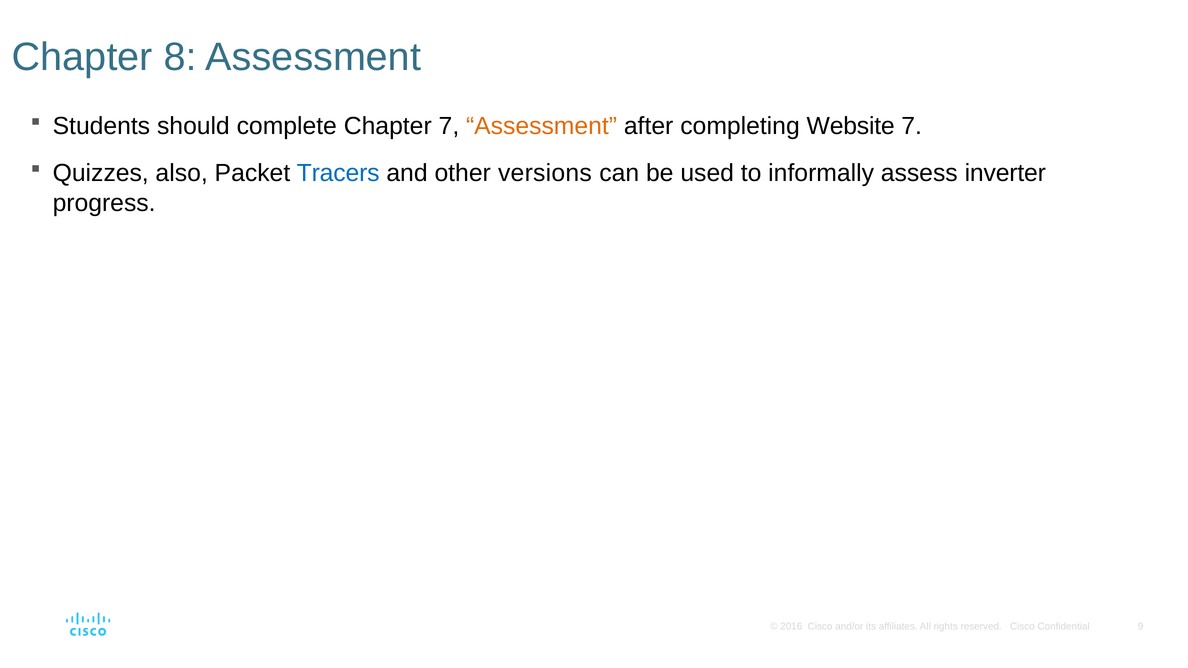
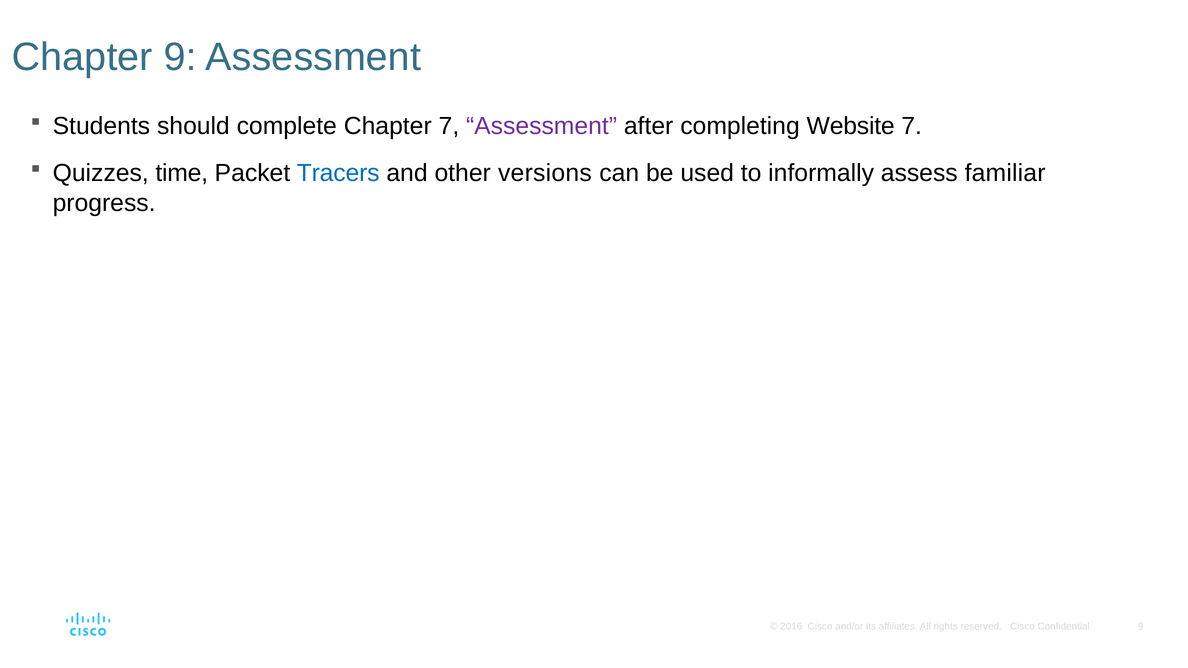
Chapter 8: 8 -> 9
Assessment at (542, 126) colour: orange -> purple
also: also -> time
inverter: inverter -> familiar
